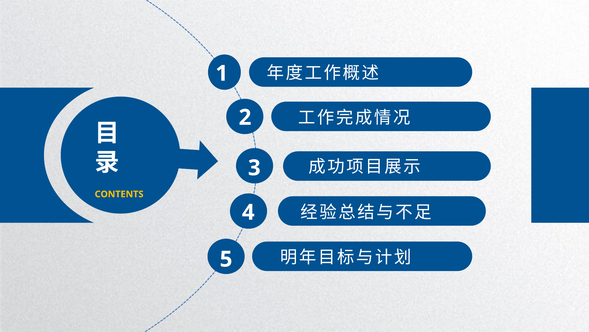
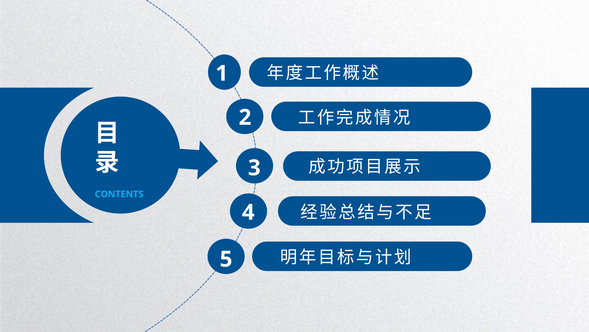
CONTENTS colour: yellow -> light blue
